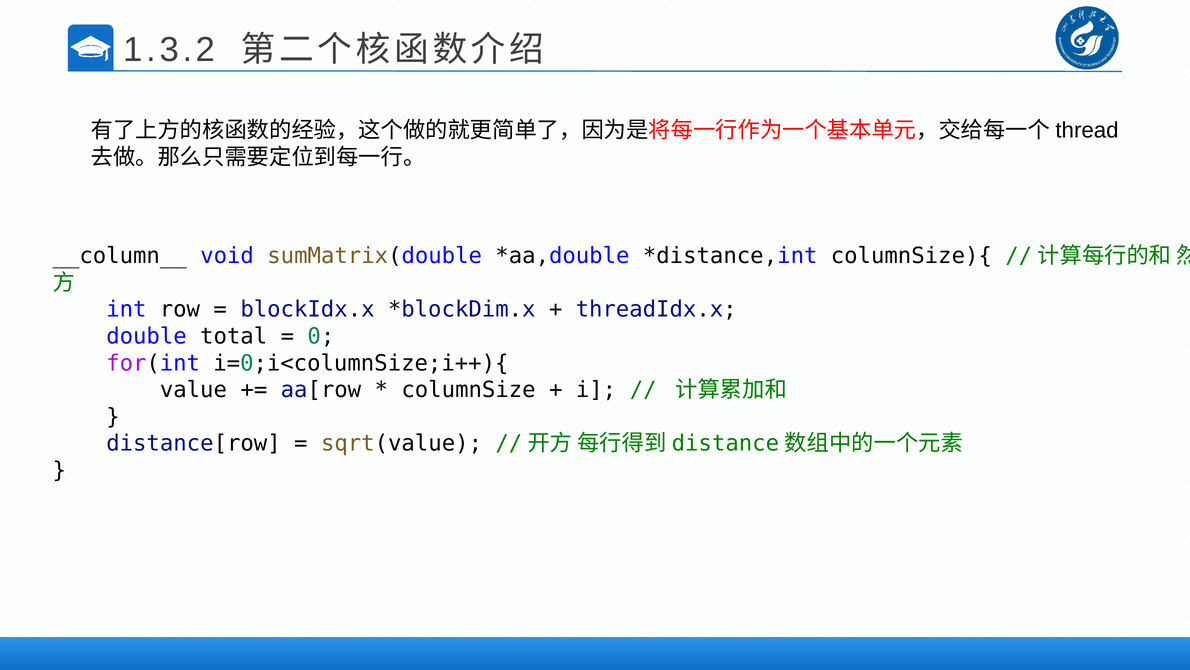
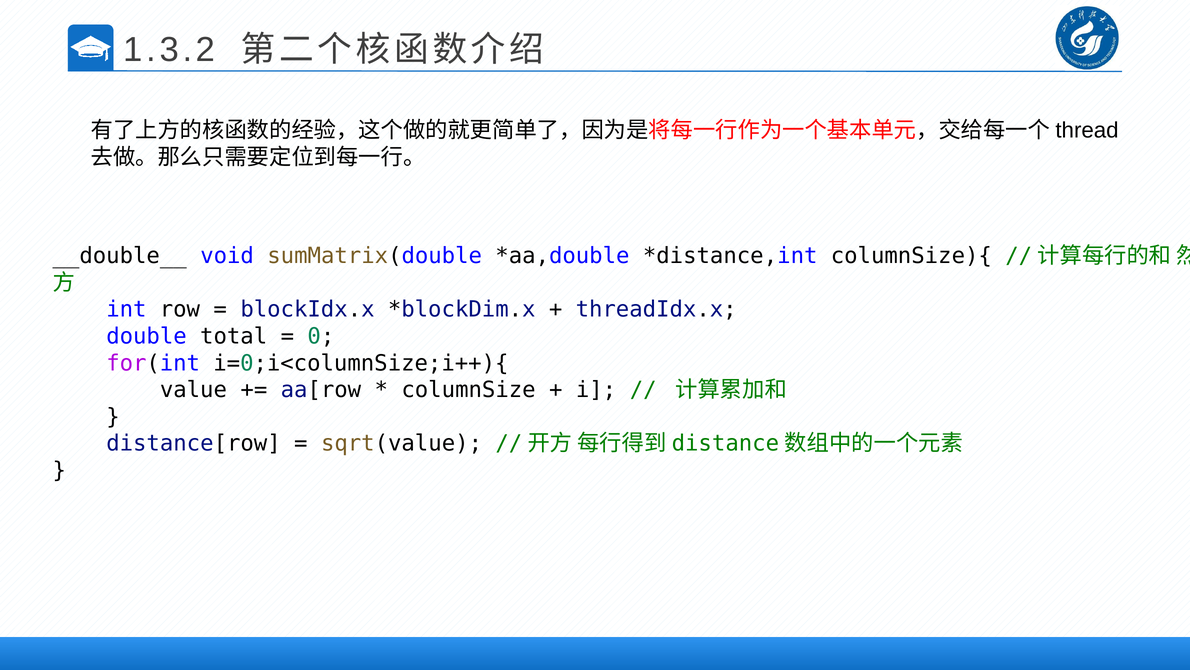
__column__: __column__ -> __double__
